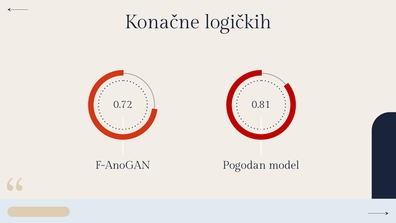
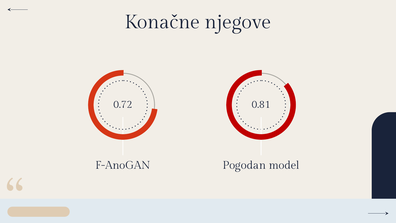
logičkih: logičkih -> njegove
